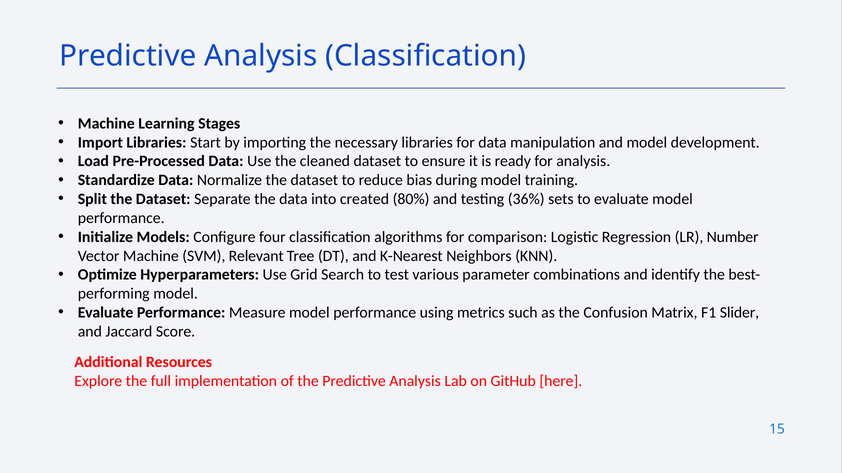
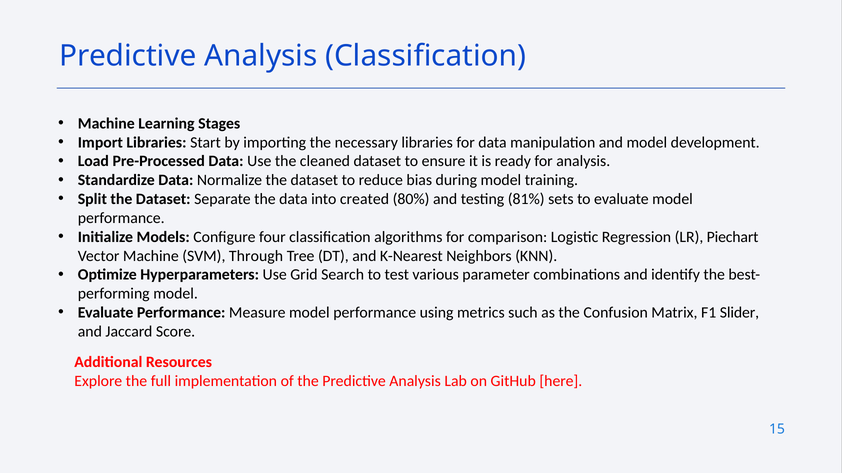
36%: 36% -> 81%
Number: Number -> Piechart
Relevant: Relevant -> Through
